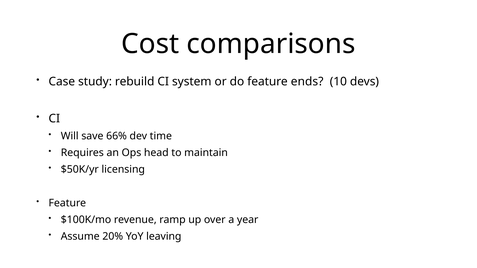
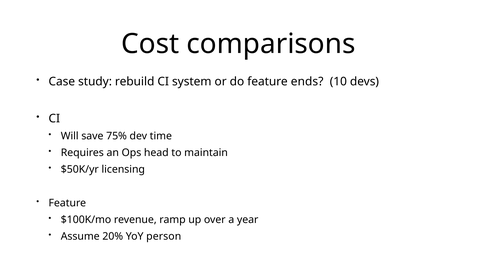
66%: 66% -> 75%
leaving: leaving -> person
